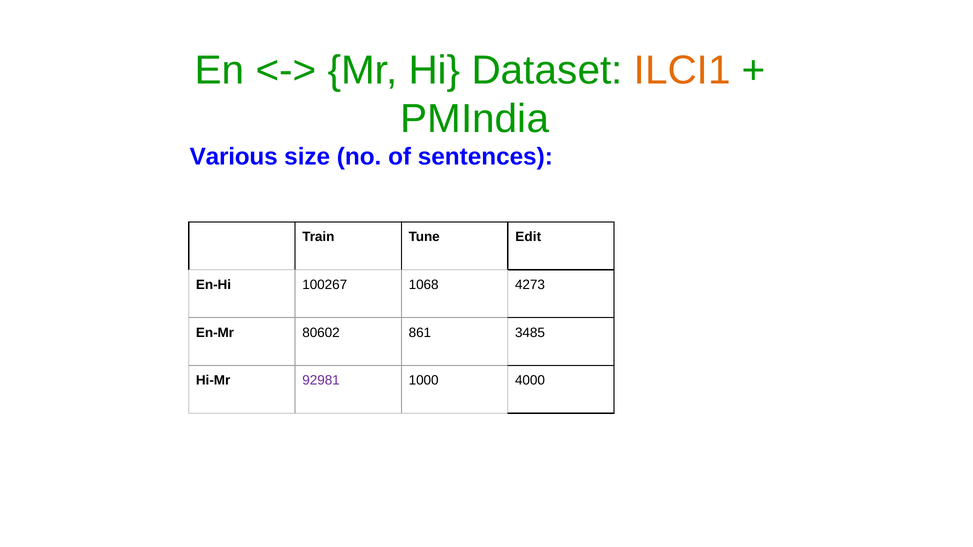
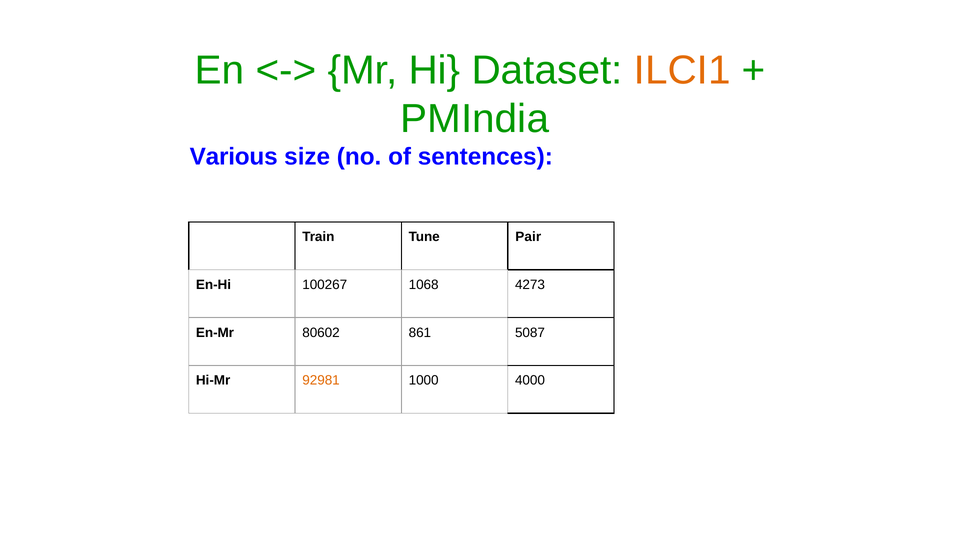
Edit: Edit -> Pair
3485: 3485 -> 5087
92981 colour: purple -> orange
